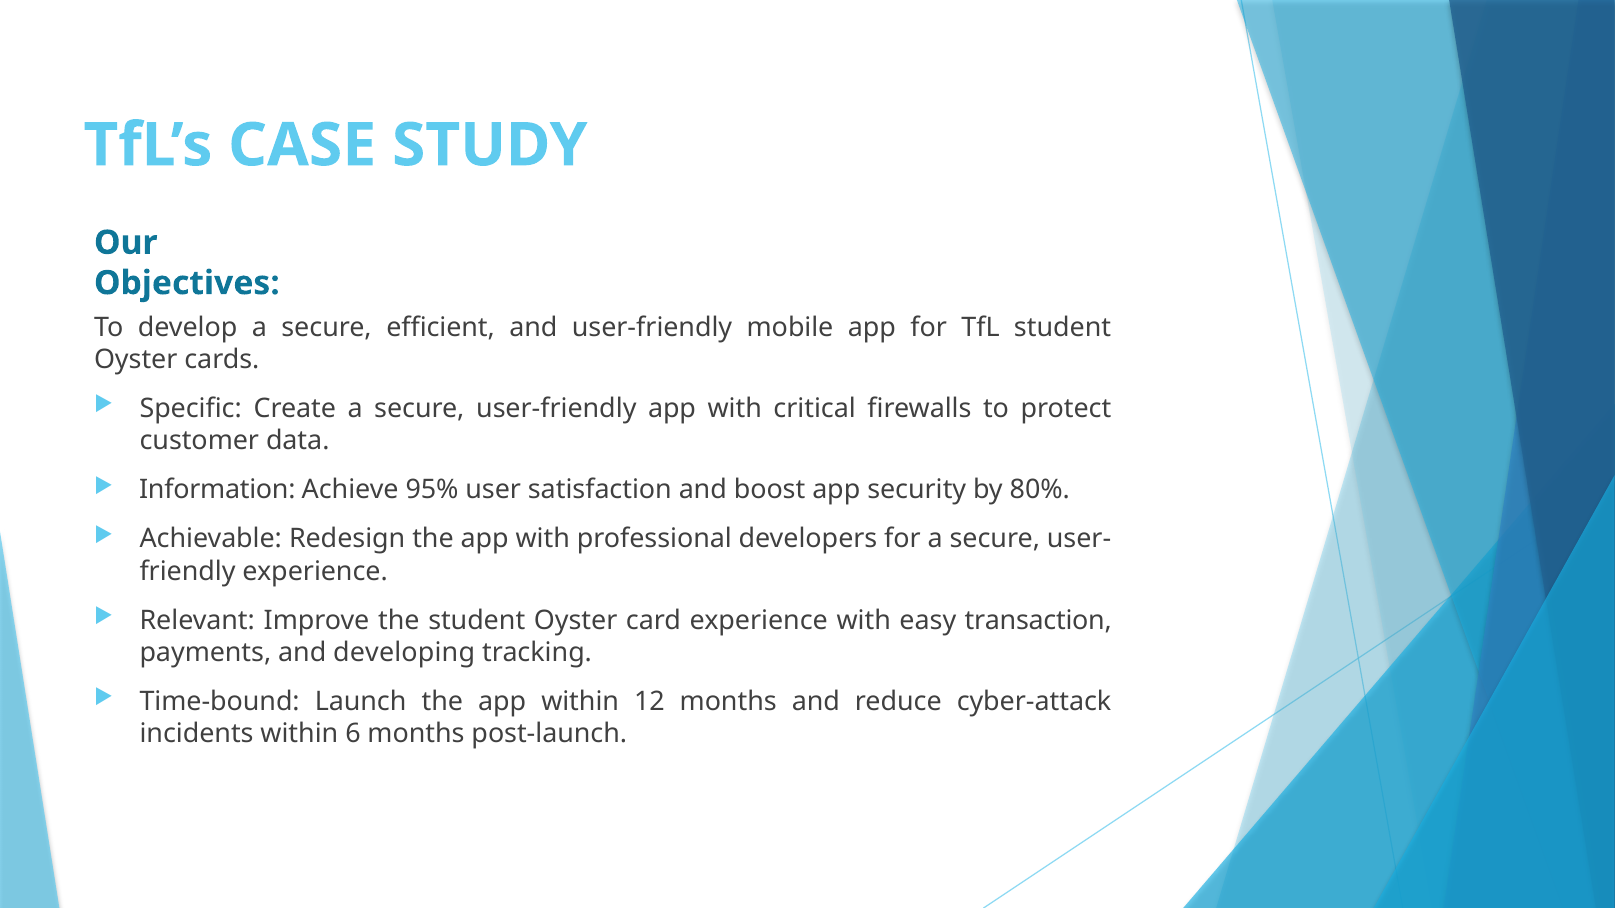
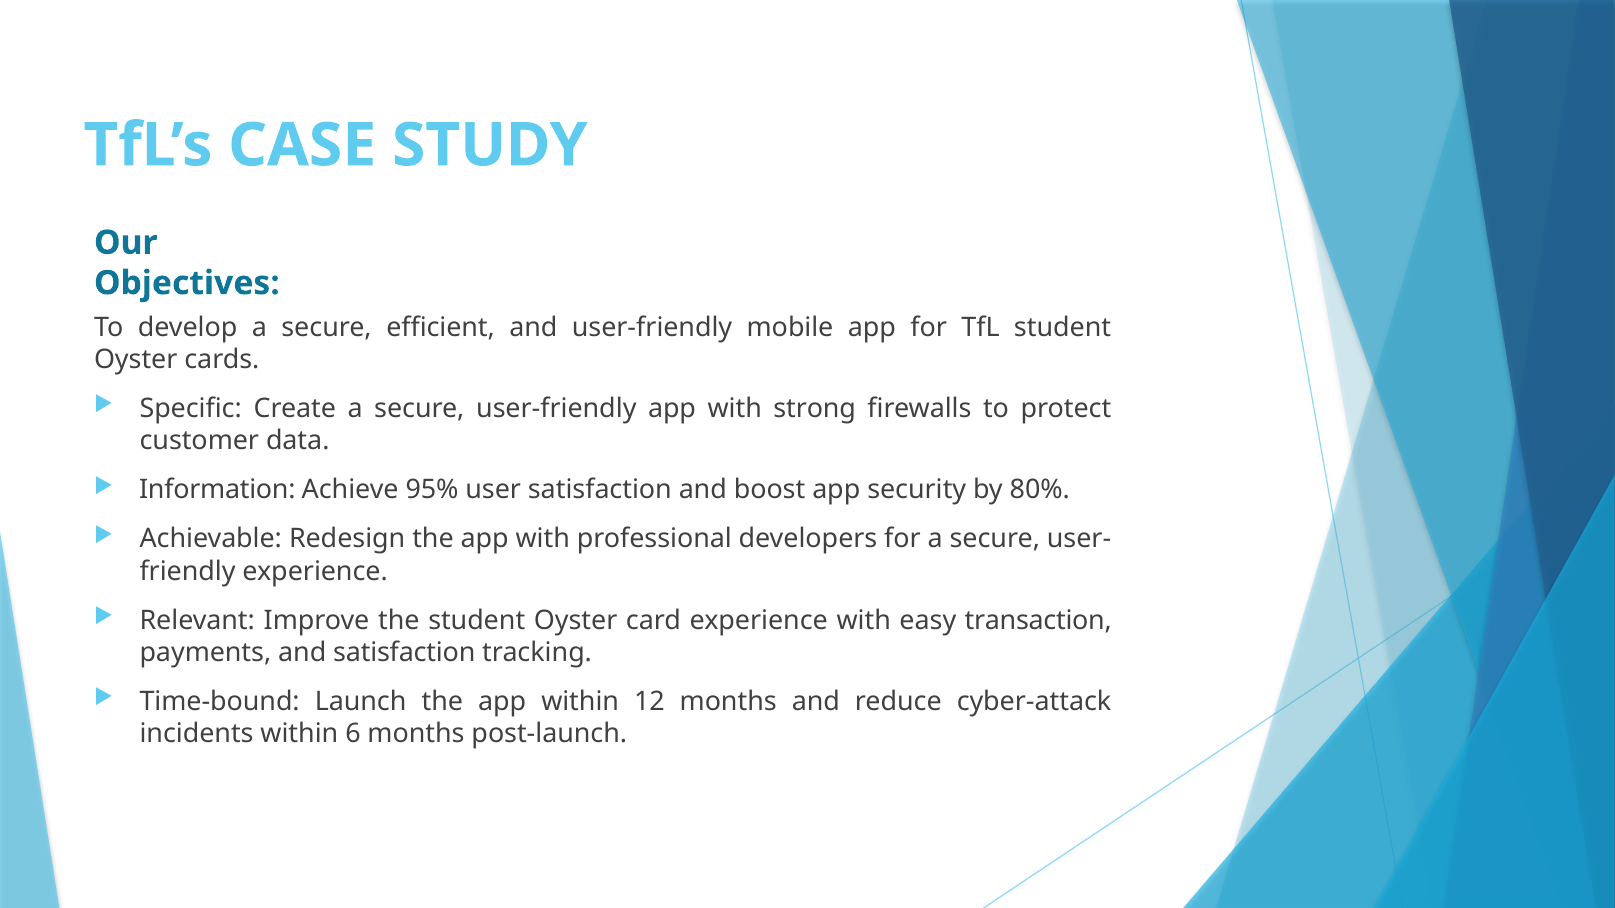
critical: critical -> strong
and developing: developing -> satisfaction
